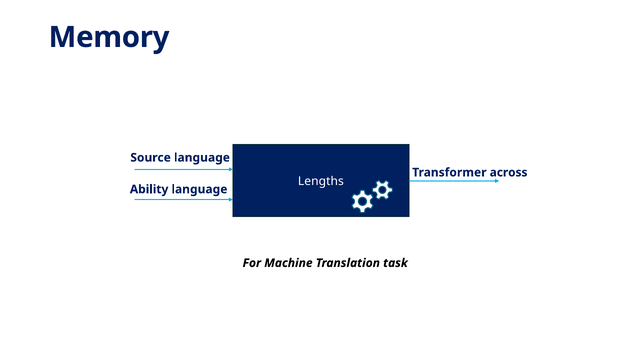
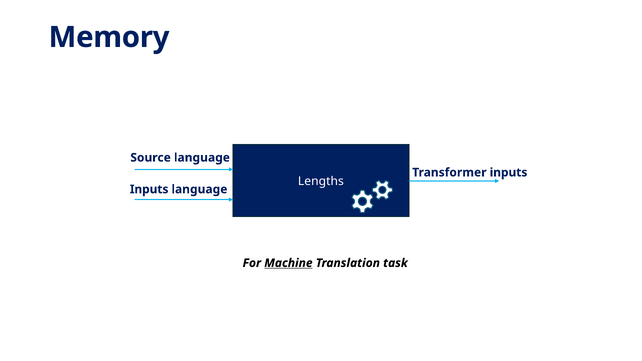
Transformer across: across -> inputs
Ability at (149, 189): Ability -> Inputs
Machine underline: none -> present
